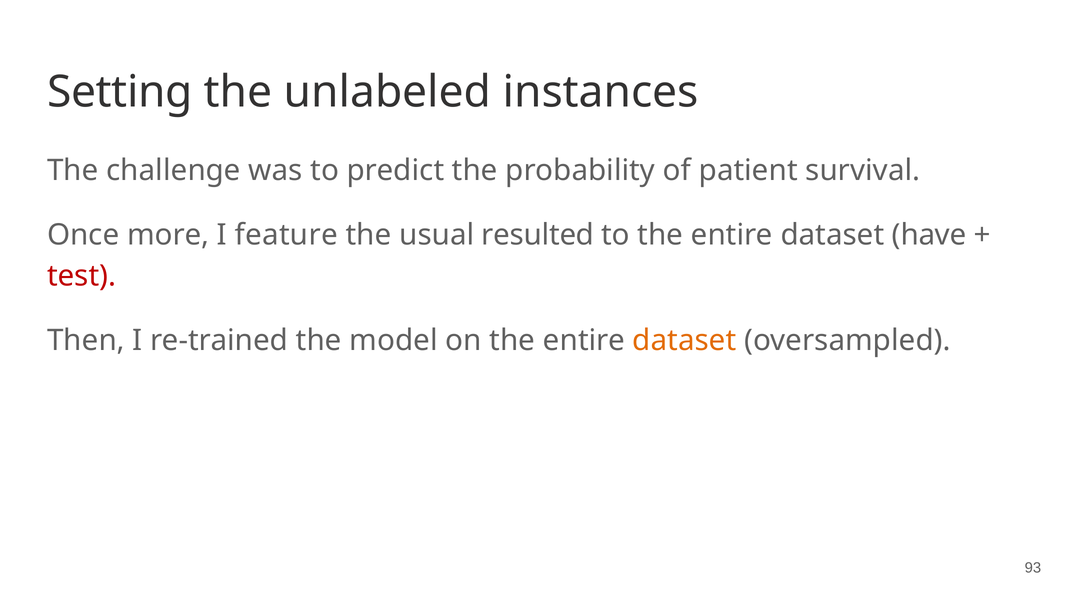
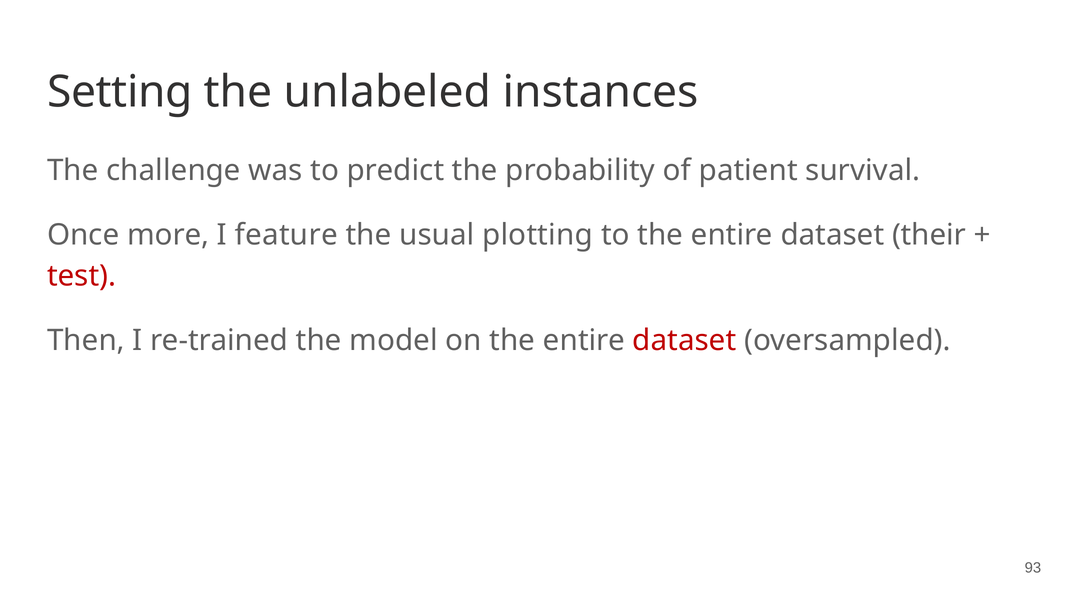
resulted: resulted -> plotting
have: have -> their
dataset at (684, 340) colour: orange -> red
